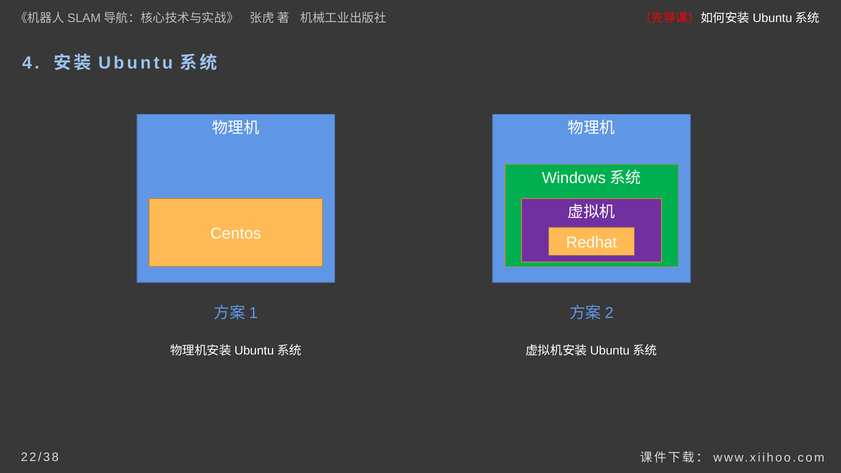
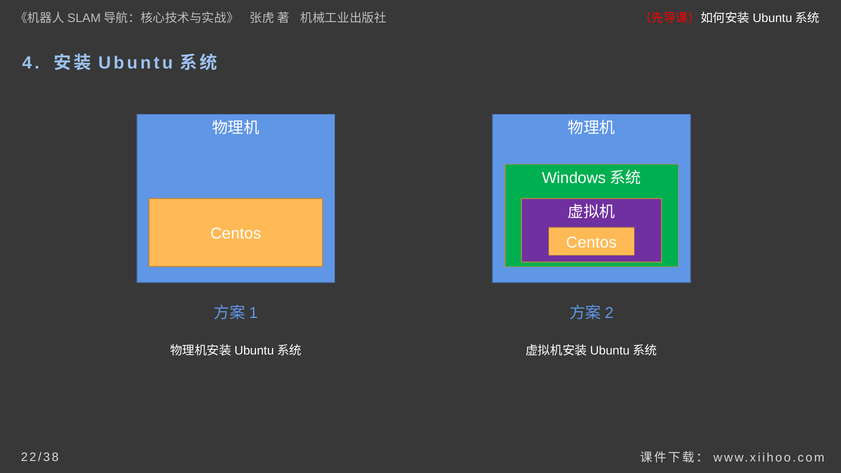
Redhat at (591, 243): Redhat -> Centos
